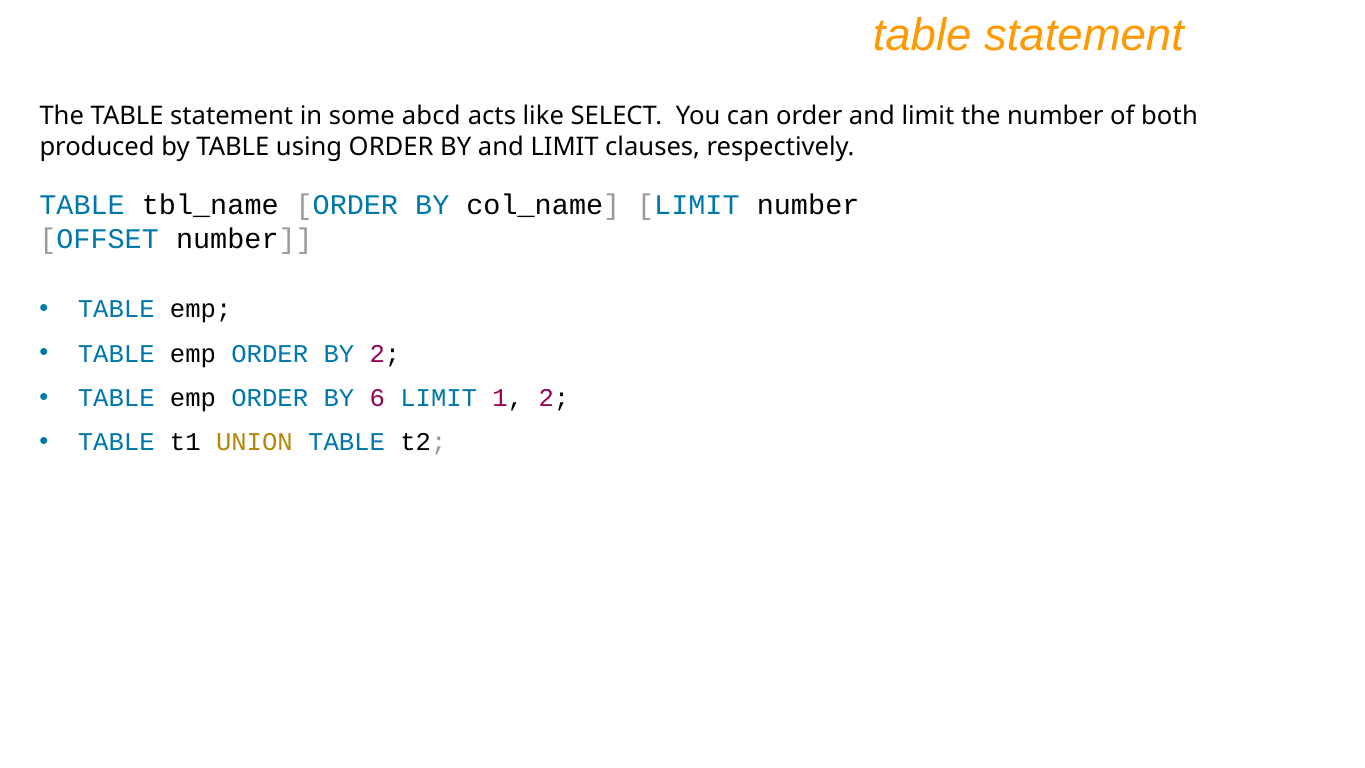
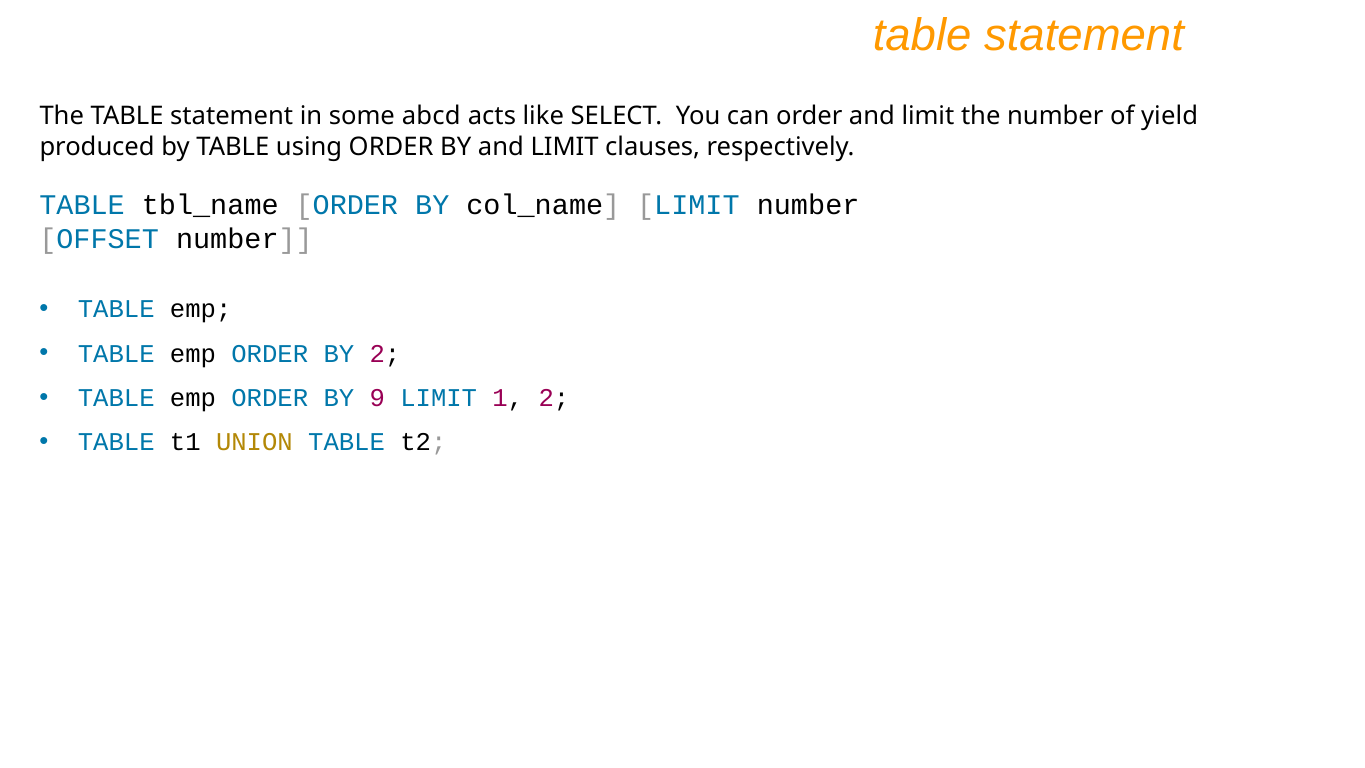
both: both -> yield
6: 6 -> 9
